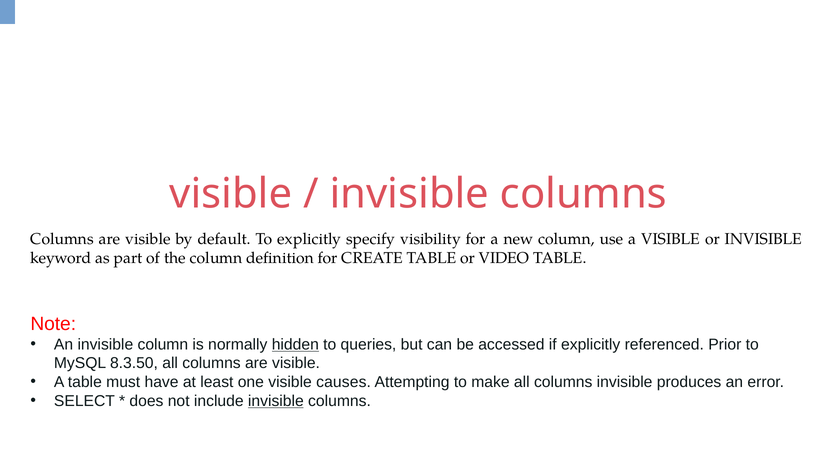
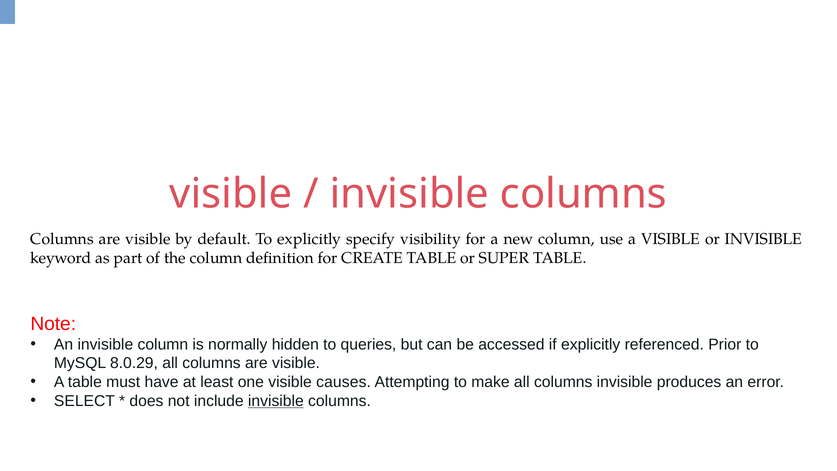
VIDEO: VIDEO -> SUPER
hidden underline: present -> none
8.3.50: 8.3.50 -> 8.0.29
